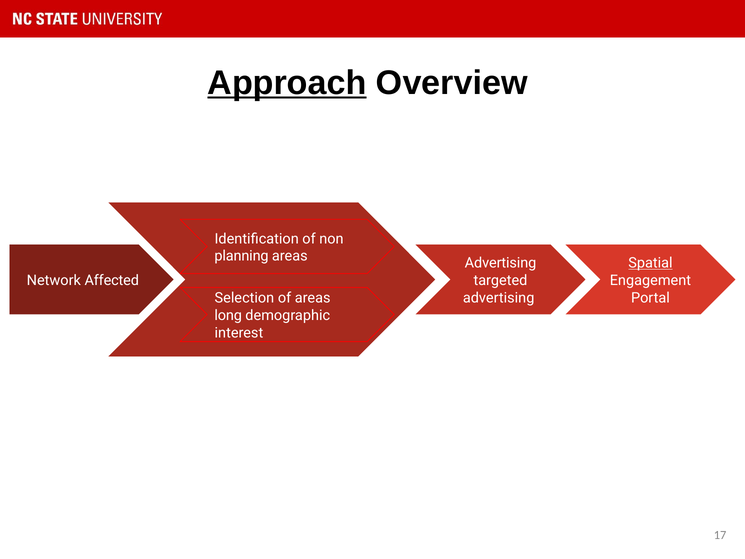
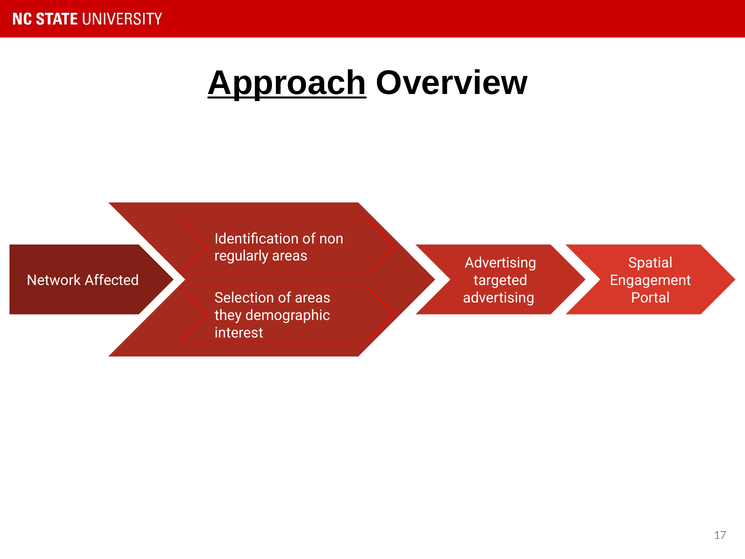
planning: planning -> regularly
Spatial underline: present -> none
long: long -> they
